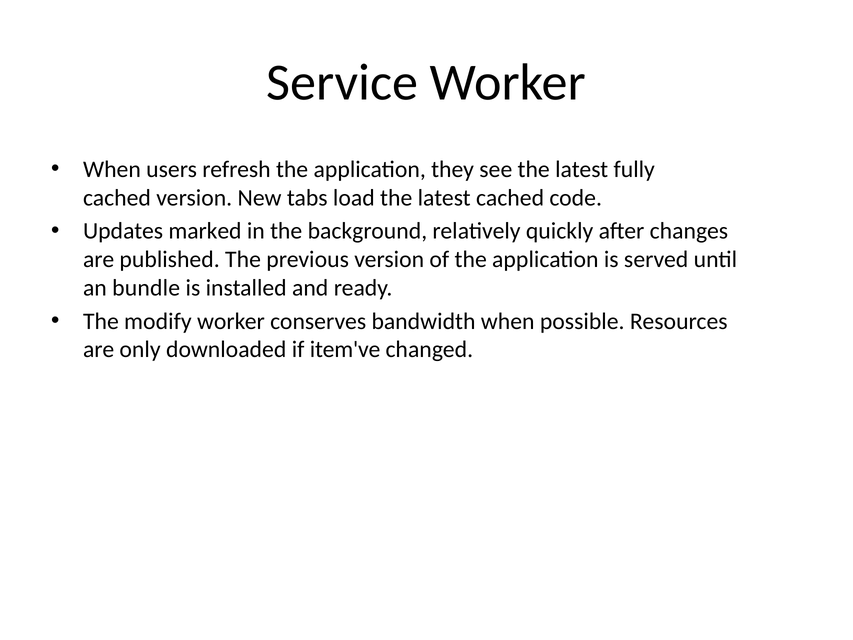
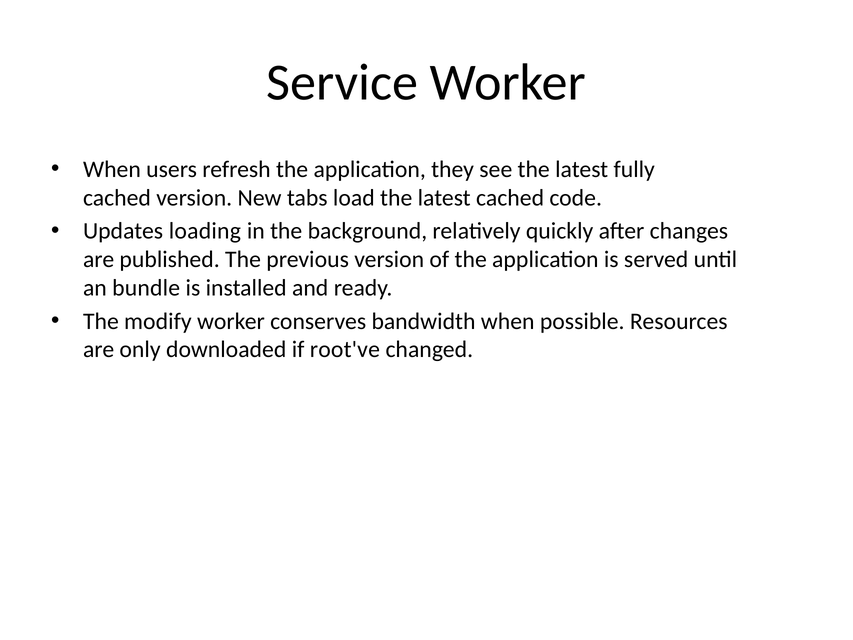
marked: marked -> loading
item've: item've -> root've
